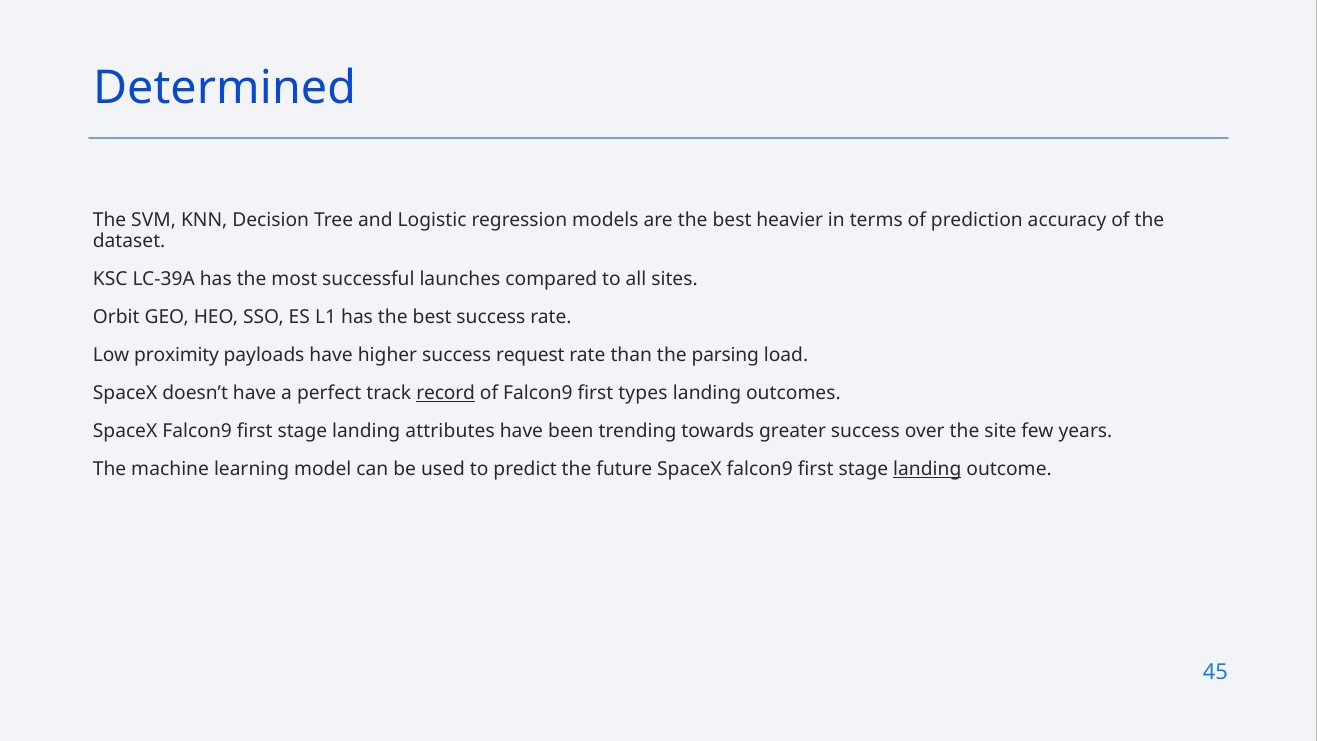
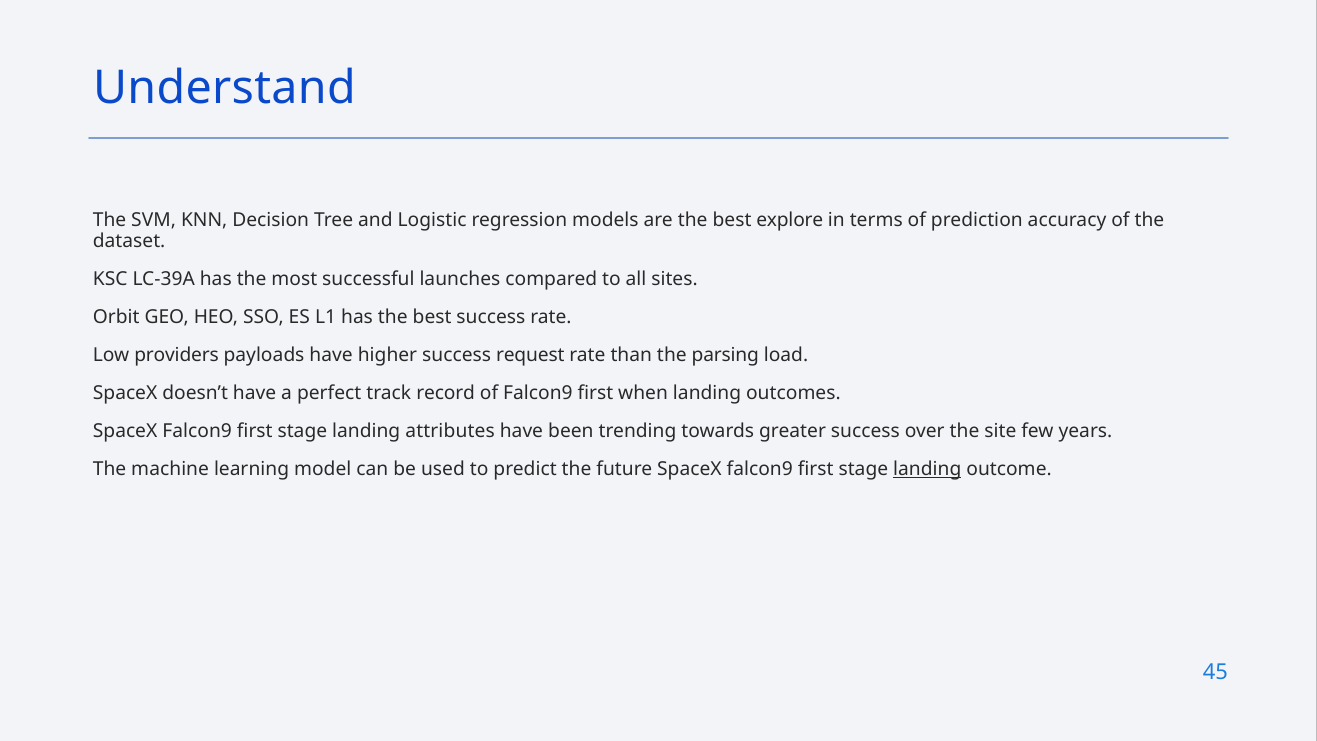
Determined: Determined -> Understand
heavier: heavier -> explore
proximity: proximity -> providers
record underline: present -> none
types: types -> when
